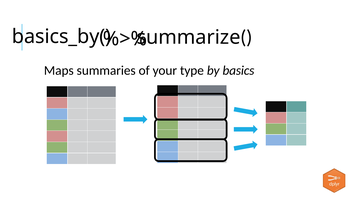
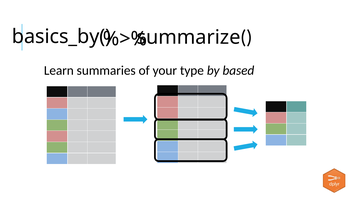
Maps: Maps -> Learn
basics: basics -> based
